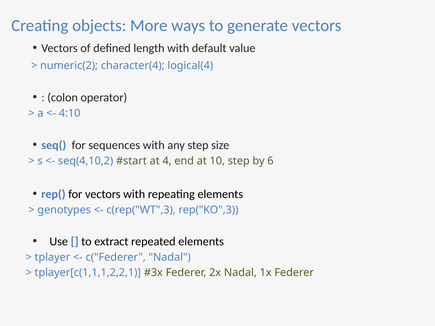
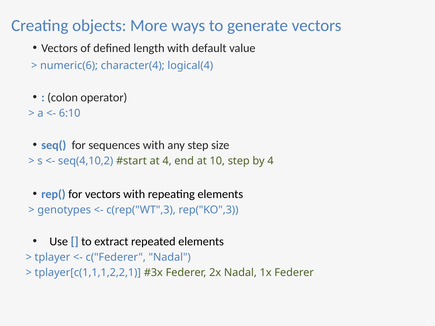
numeric(2: numeric(2 -> numeric(6
4:10: 4:10 -> 6:10
by 6: 6 -> 4
